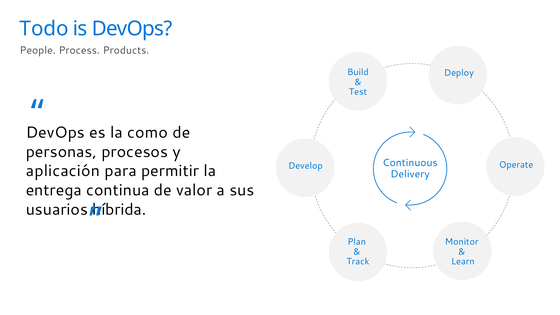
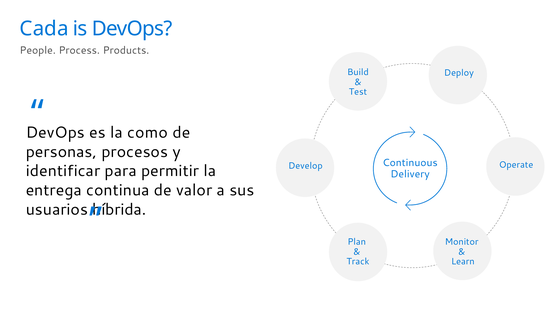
Todo: Todo -> Cada
aplicación: aplicación -> identificar
